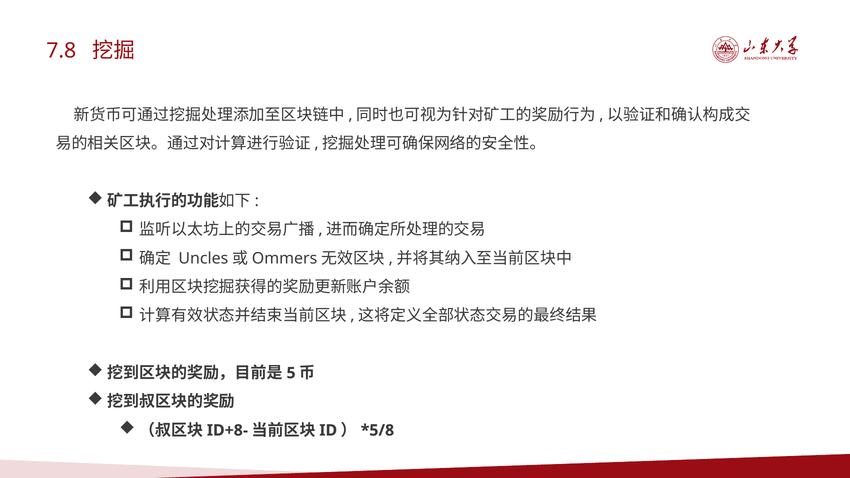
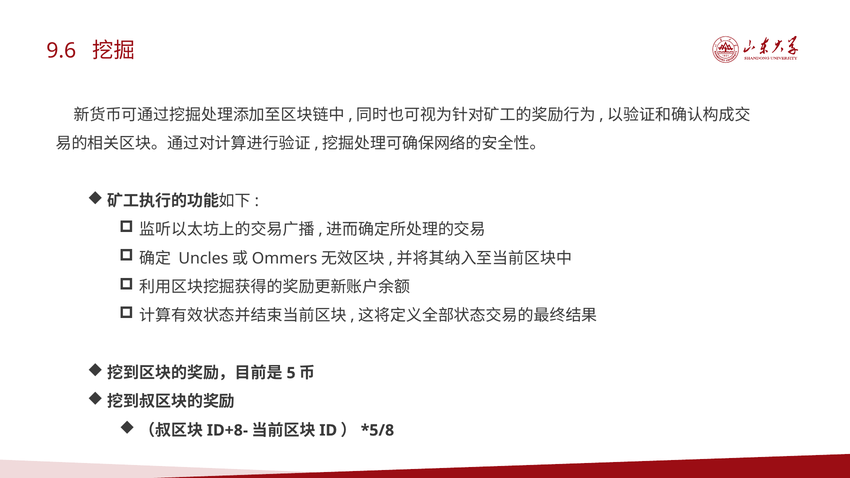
7.8: 7.8 -> 9.6
